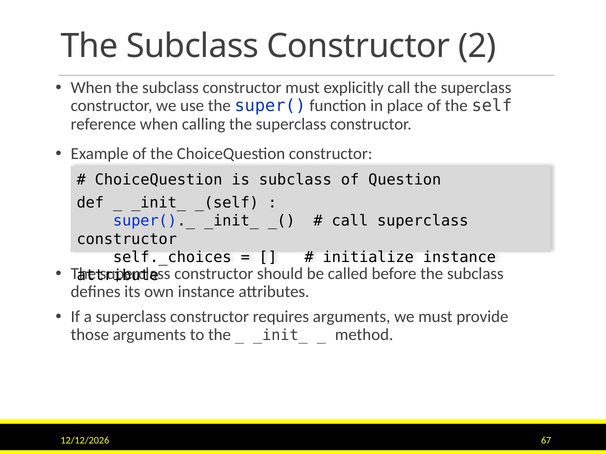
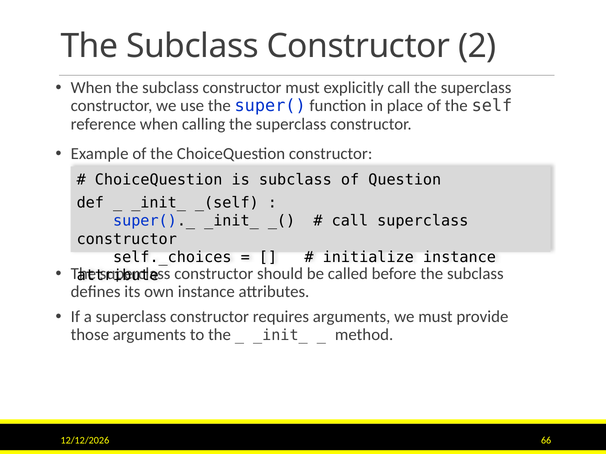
67: 67 -> 66
